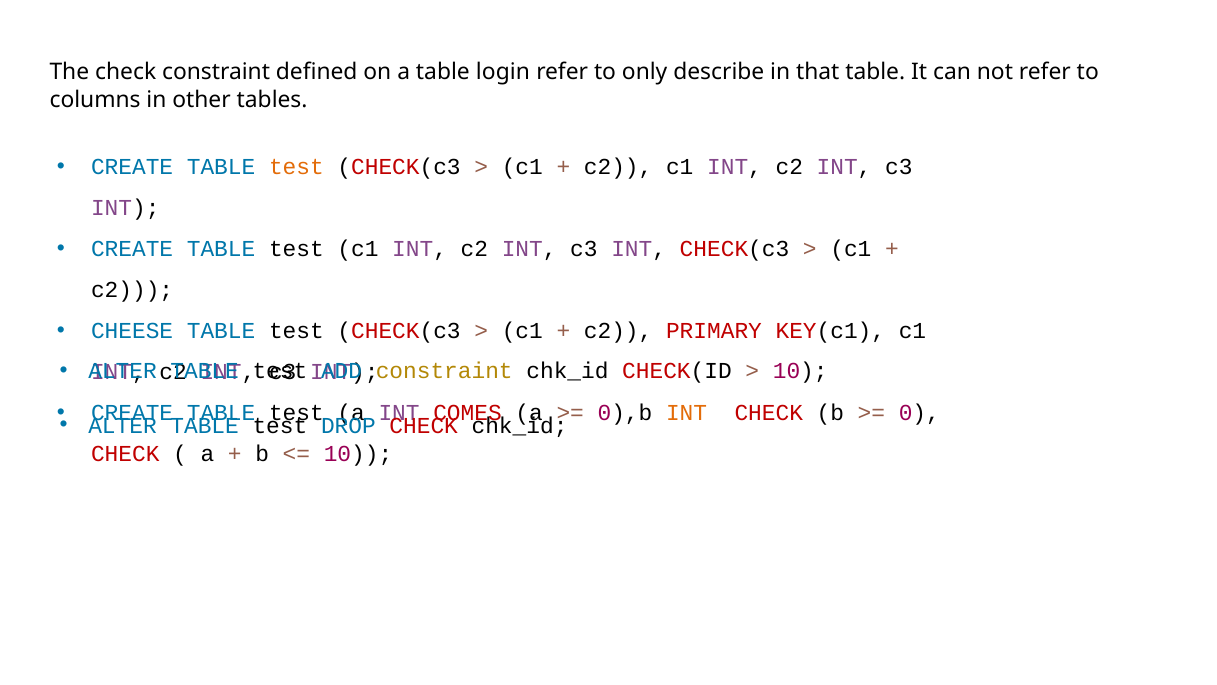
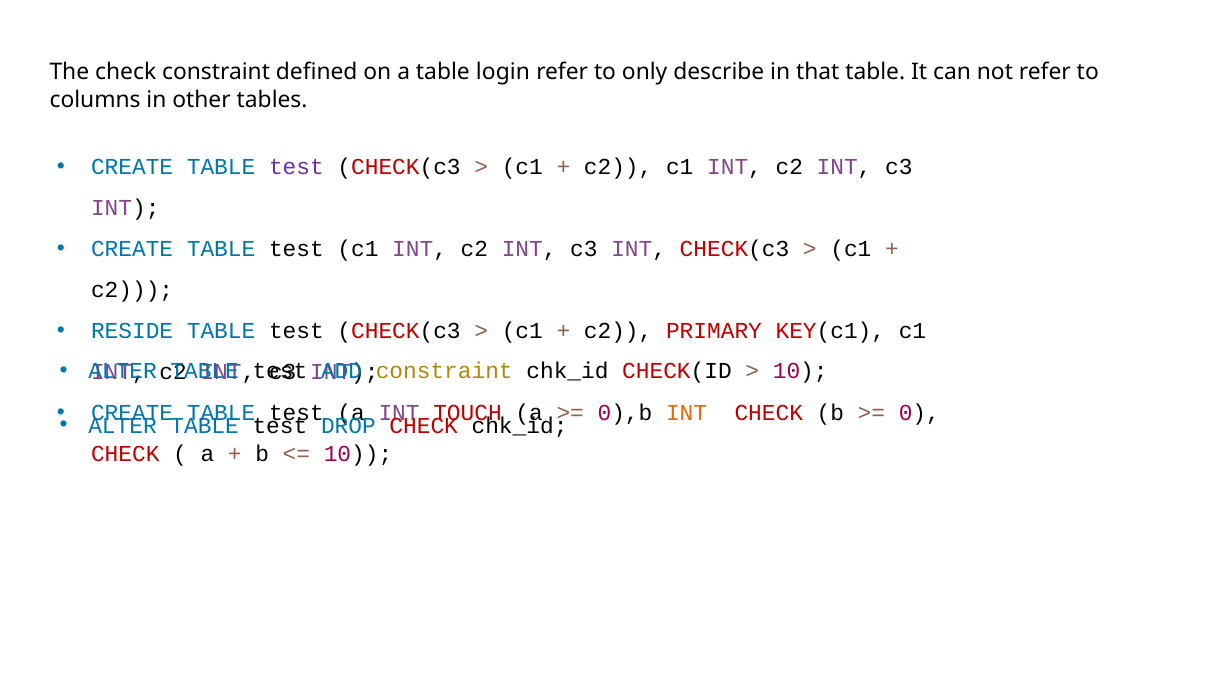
test at (296, 167) colour: orange -> purple
CHEESE: CHEESE -> RESIDE
COMES: COMES -> TOUCH
